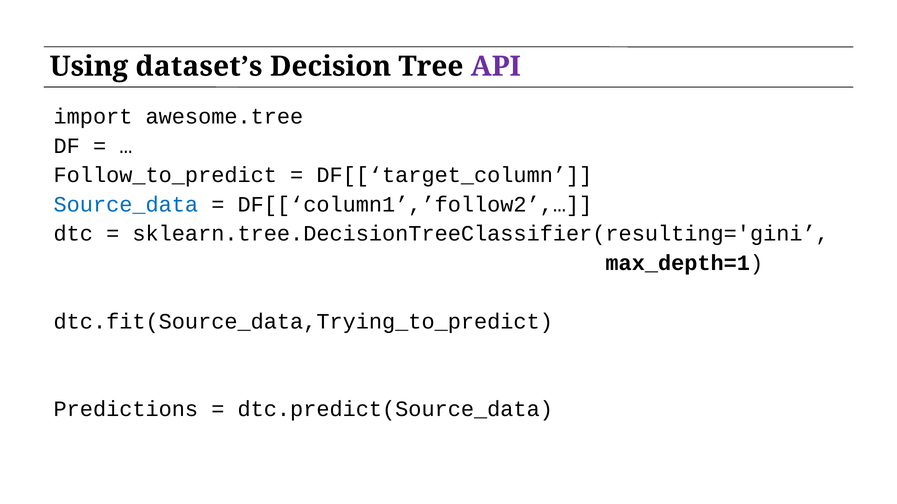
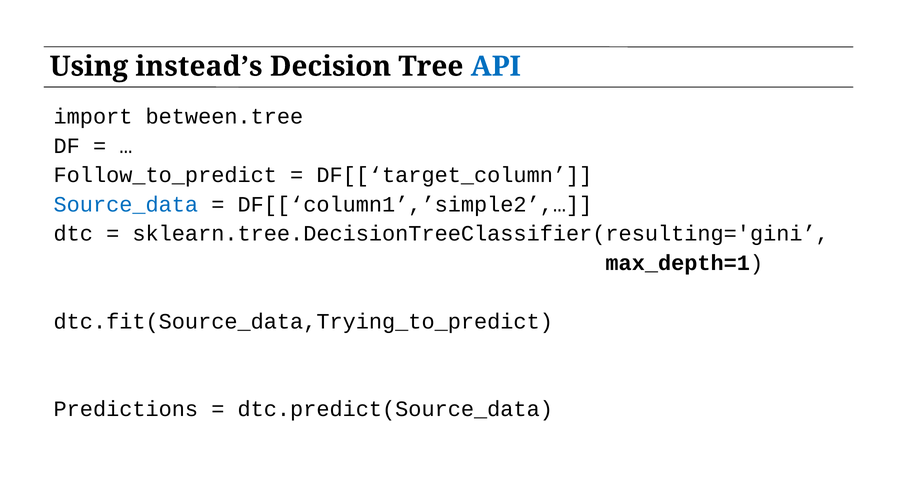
dataset’s: dataset’s -> instead’s
API colour: purple -> blue
awesome.tree: awesome.tree -> between.tree
DF[[‘column1’,’follow2’,…: DF[[‘column1’,’follow2’,… -> DF[[‘column1’,’simple2’,…
